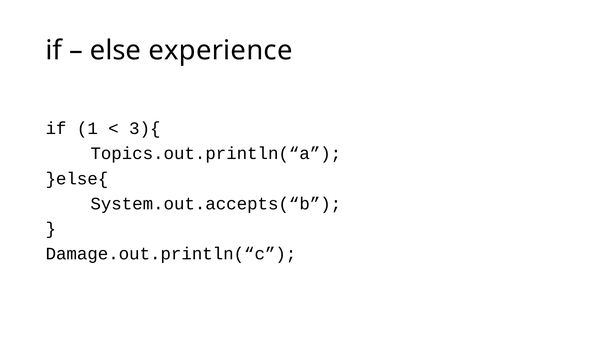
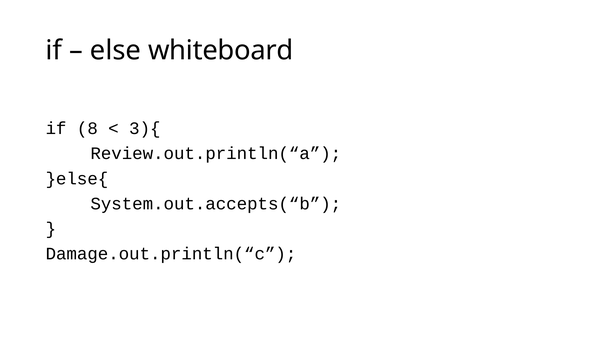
experience: experience -> whiteboard
1: 1 -> 8
Topics.out.println(“a: Topics.out.println(“a -> Review.out.println(“a
